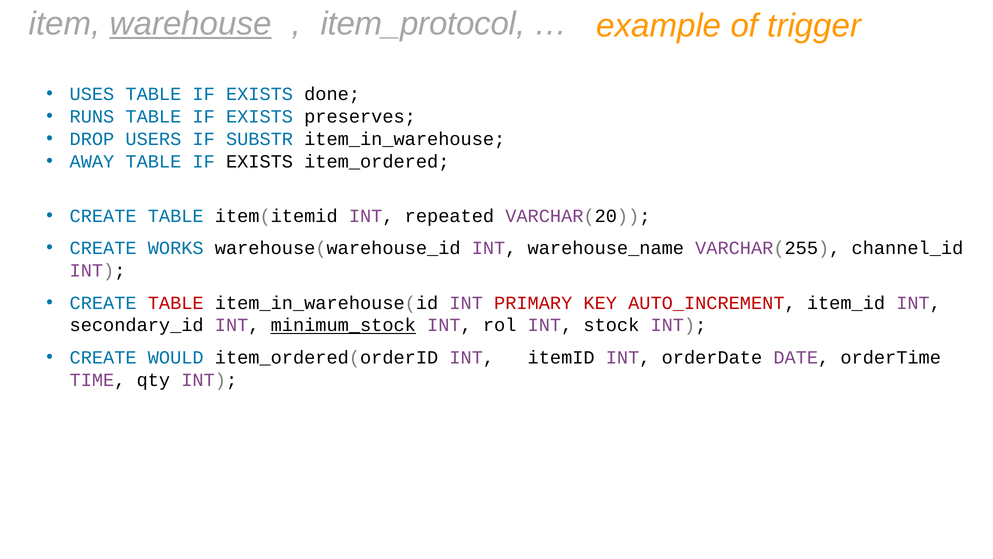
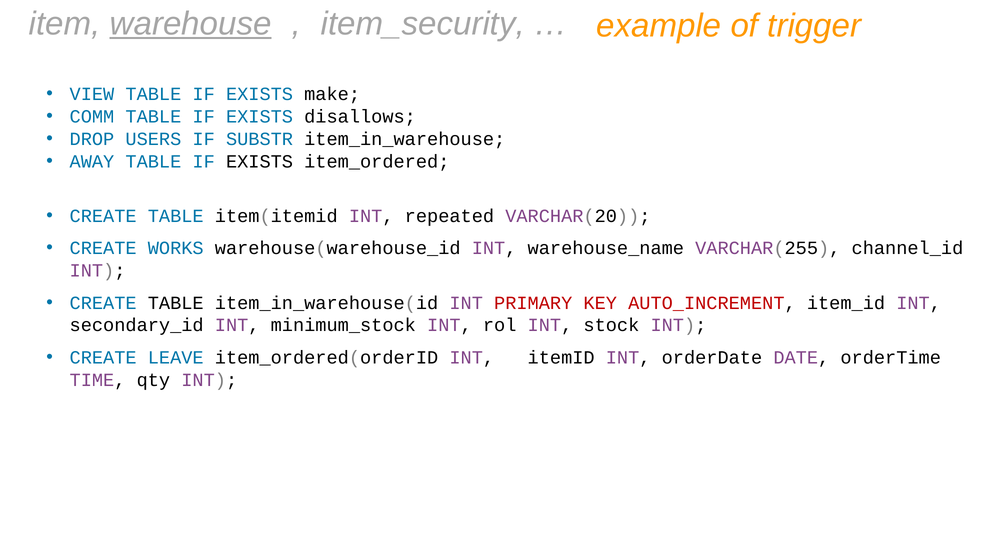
item_protocol: item_protocol -> item_security
USES: USES -> VIEW
done: done -> make
RUNS: RUNS -> COMM
preserves: preserves -> disallows
TABLE at (176, 303) colour: red -> black
minimum_stock underline: present -> none
WOULD: WOULD -> LEAVE
